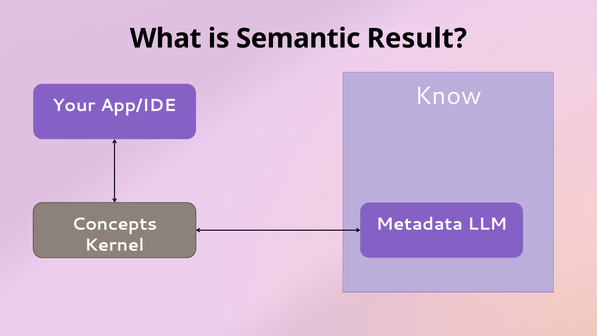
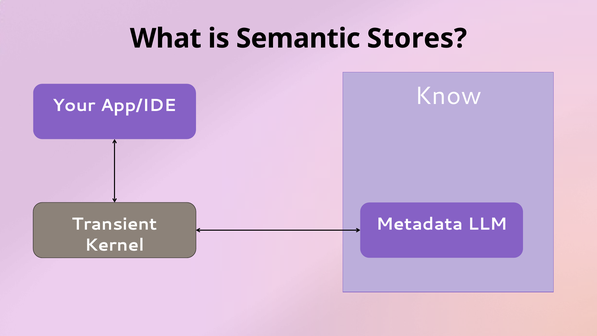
Result: Result -> Stores
Concepts: Concepts -> Transient
